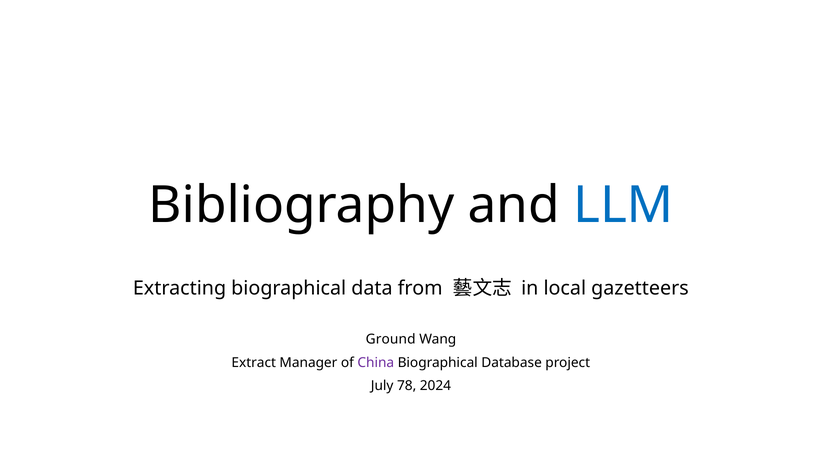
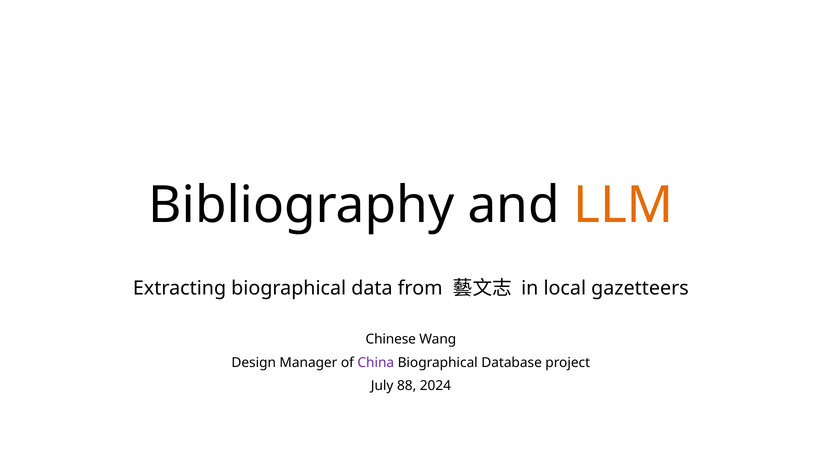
LLM colour: blue -> orange
Ground: Ground -> Chinese
Extract: Extract -> Design
78: 78 -> 88
